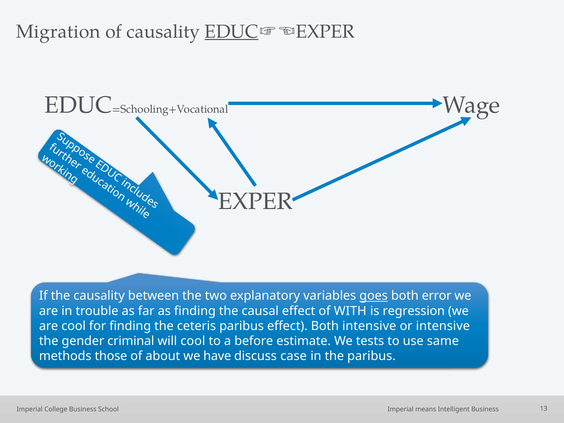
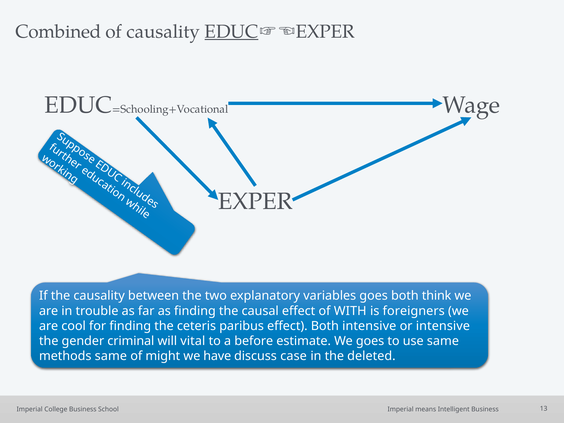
Migration: Migration -> Combined
goes at (374, 296) underline: present -> none
error: error -> think
regression: regression -> foreigners
will cool: cool -> vital
We tests: tests -> goes
methods those: those -> same
about: about -> might
the paribus: paribus -> deleted
